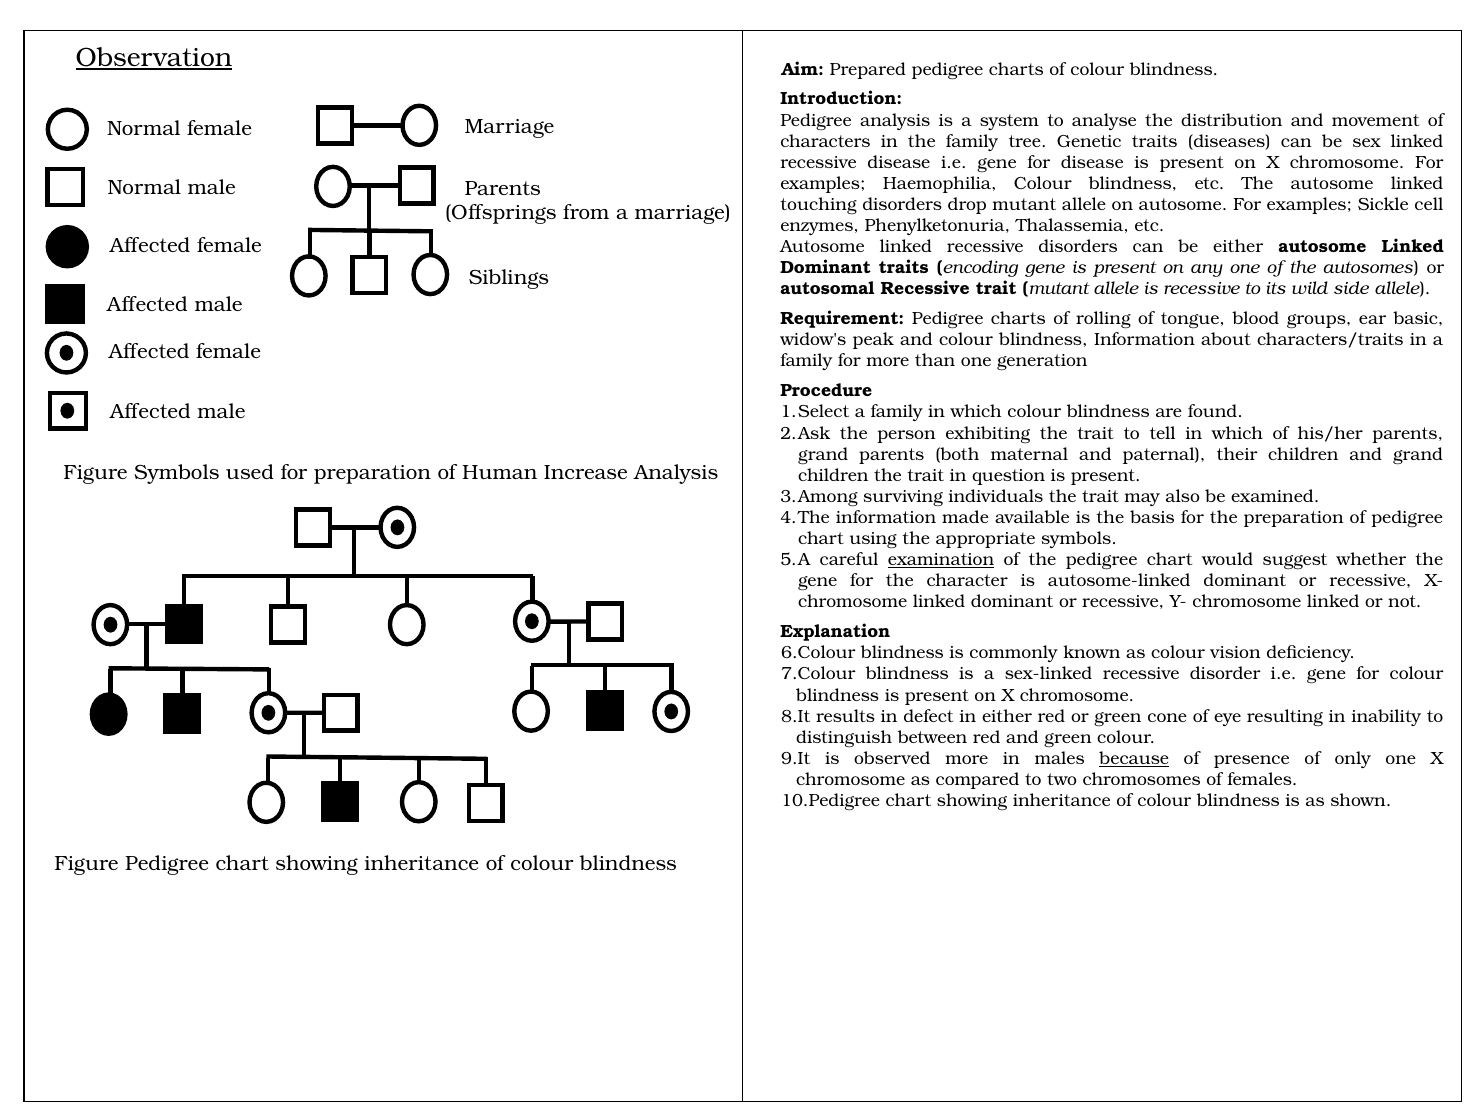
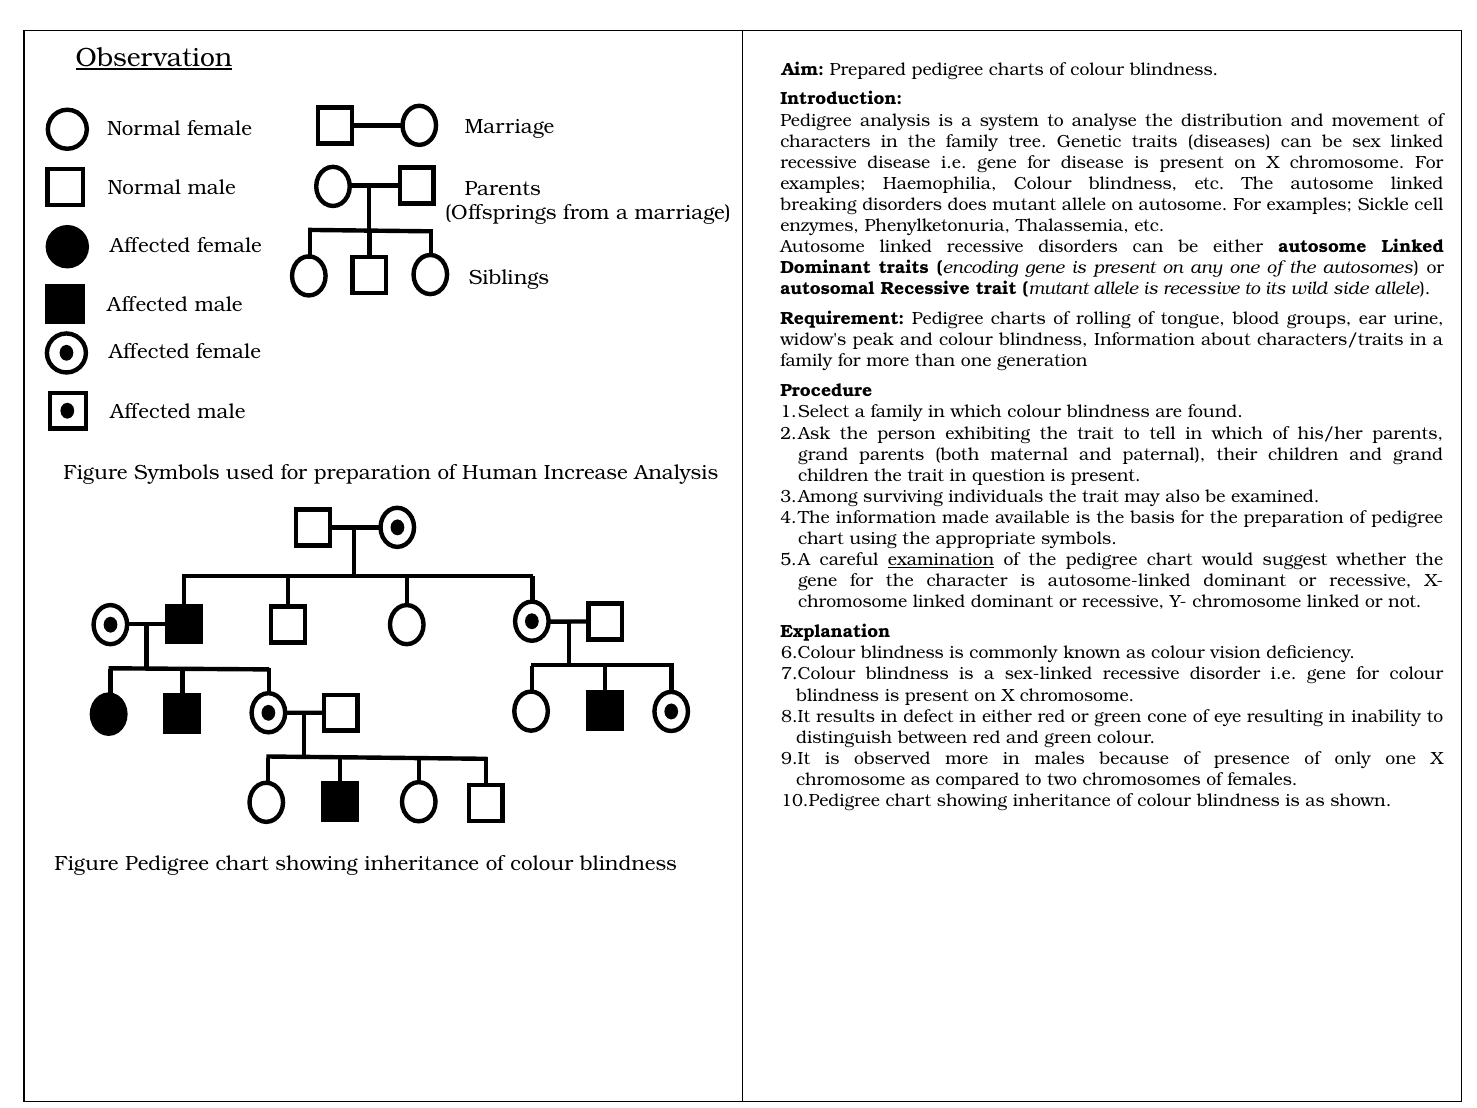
touching: touching -> breaking
drop: drop -> does
basic: basic -> urine
because underline: present -> none
